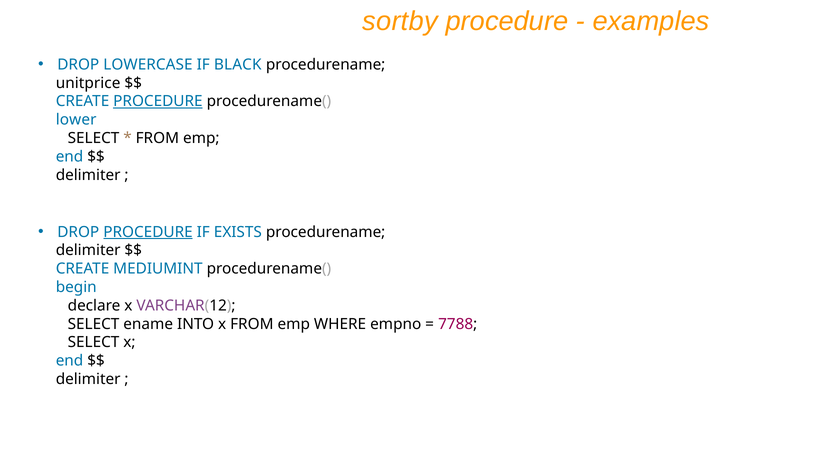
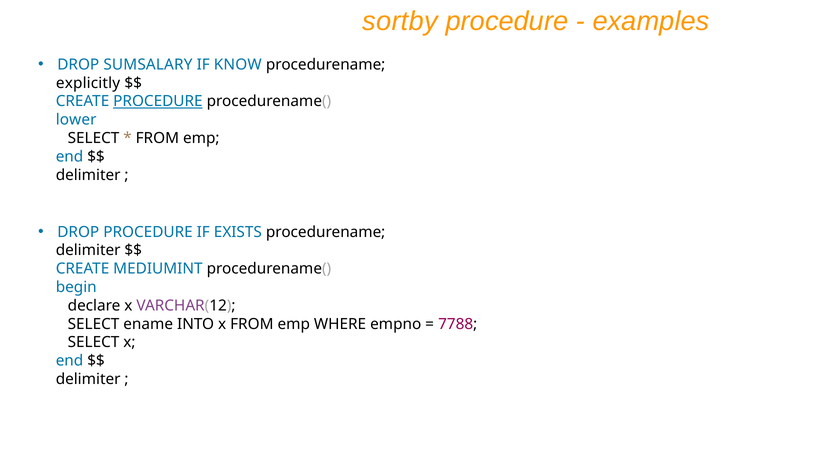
LOWERCASE: LOWERCASE -> SUMSALARY
BLACK: BLACK -> KNOW
unitprice: unitprice -> explicitly
PROCEDURE at (148, 232) underline: present -> none
